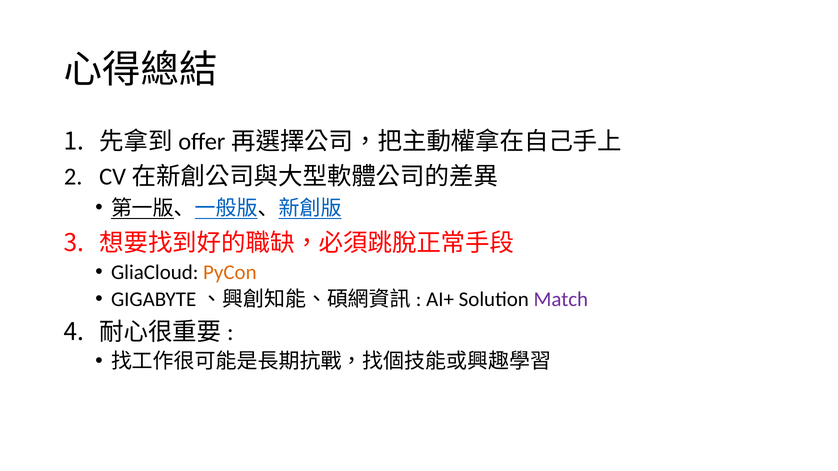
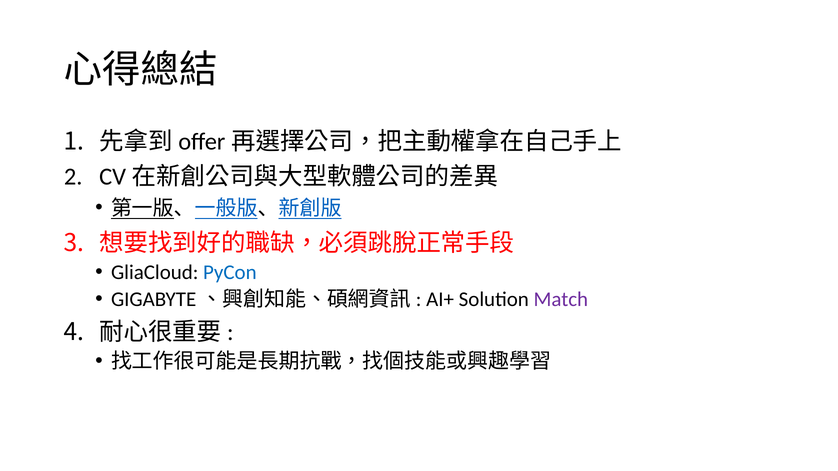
PyCon colour: orange -> blue
